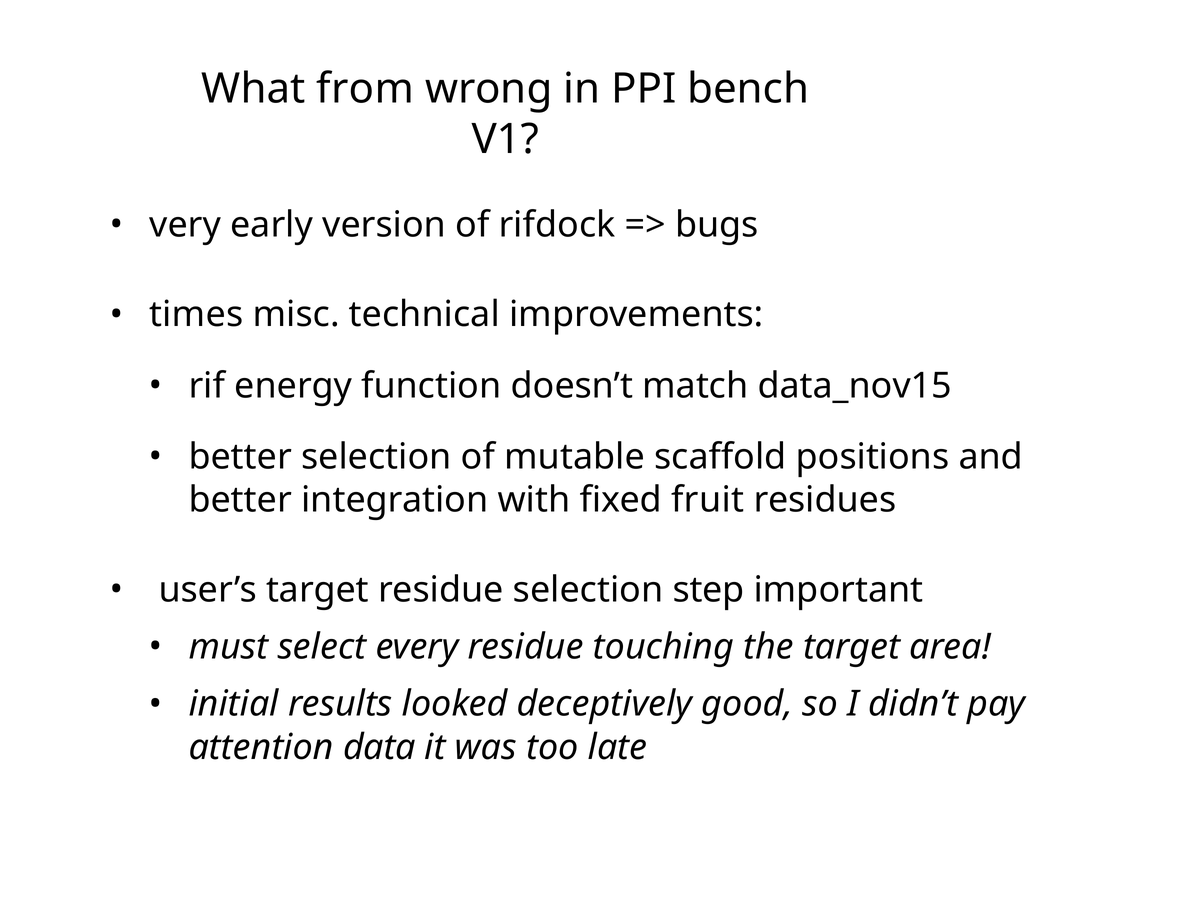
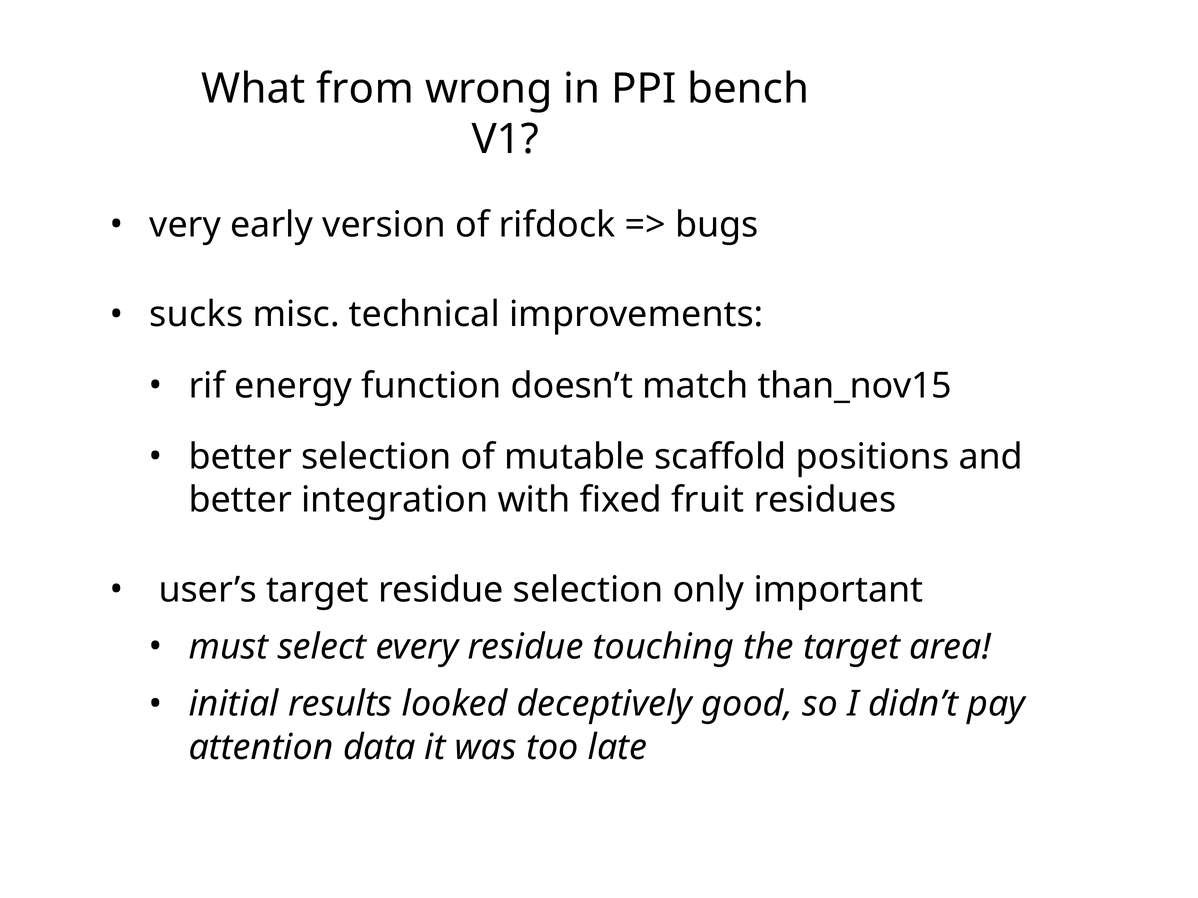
times: times -> sucks
data_nov15: data_nov15 -> than_nov15
step: step -> only
